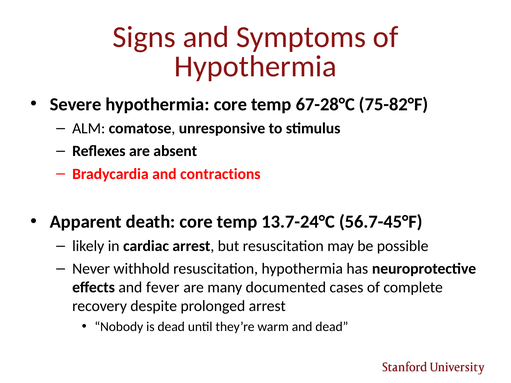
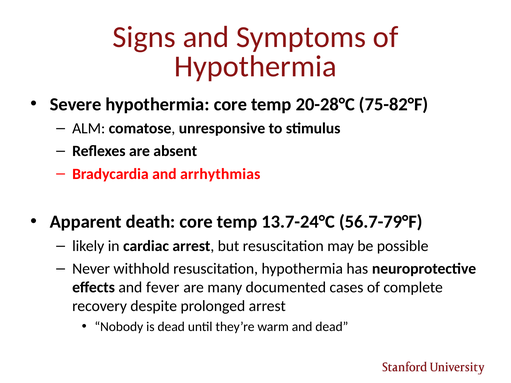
67-28°C: 67-28°C -> 20-28°C
contractions: contractions -> arrhythmias
56.7-45°F: 56.7-45°F -> 56.7-79°F
